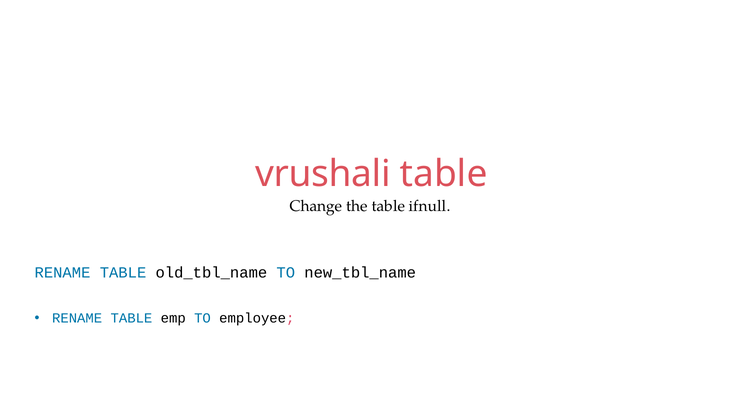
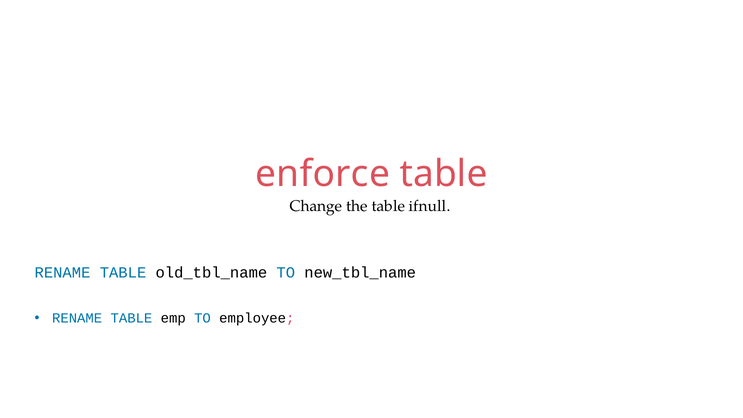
vrushali: vrushali -> enforce
